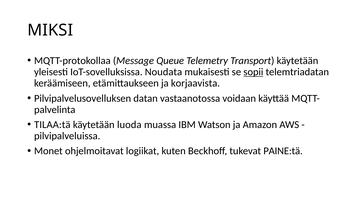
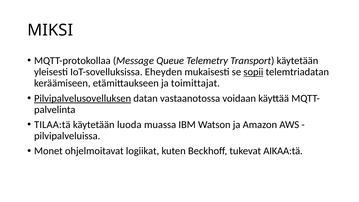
Noudata: Noudata -> Eheyden
korjaavista: korjaavista -> toimittajat
Pilvipalvelusovelluksen underline: none -> present
PAINE:tä: PAINE:tä -> AIKAA:tä
